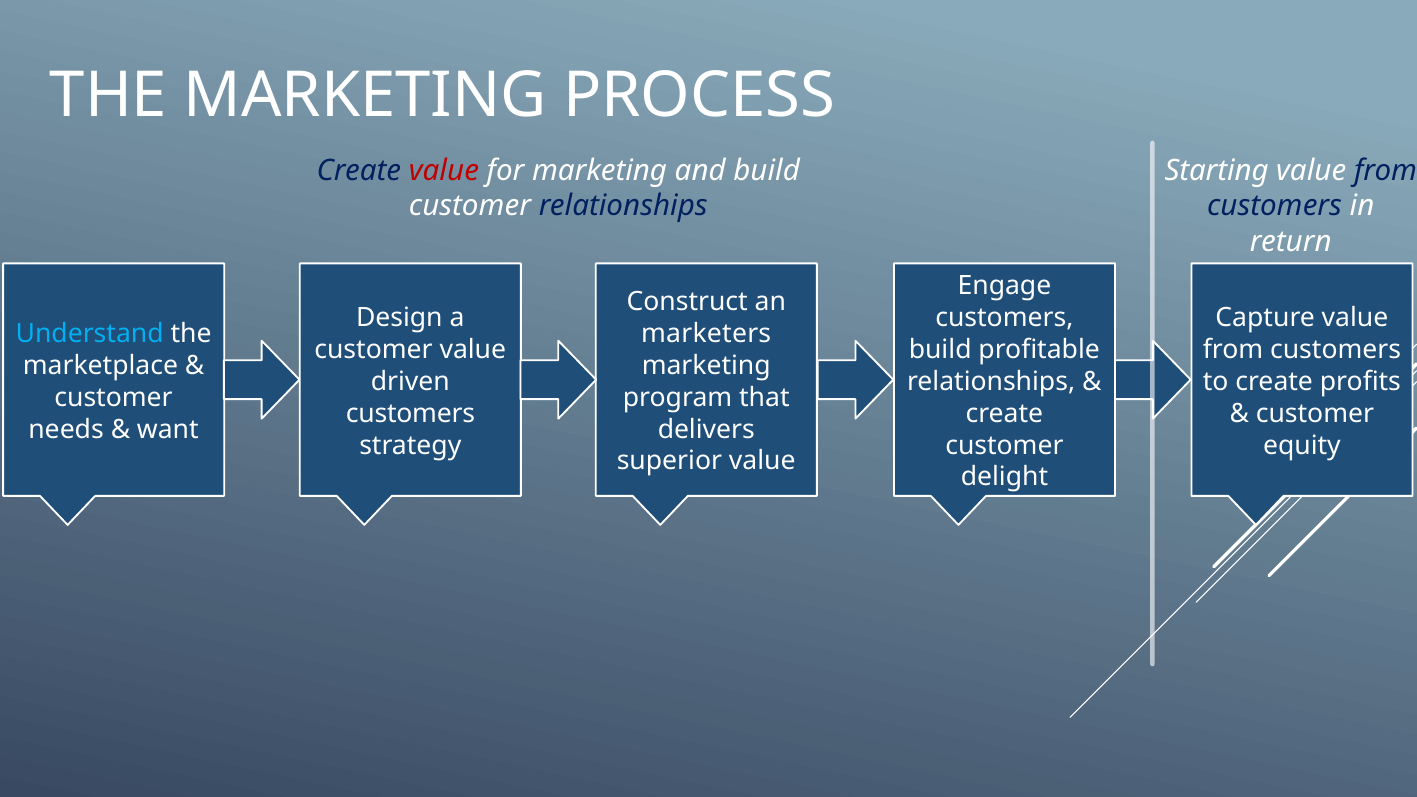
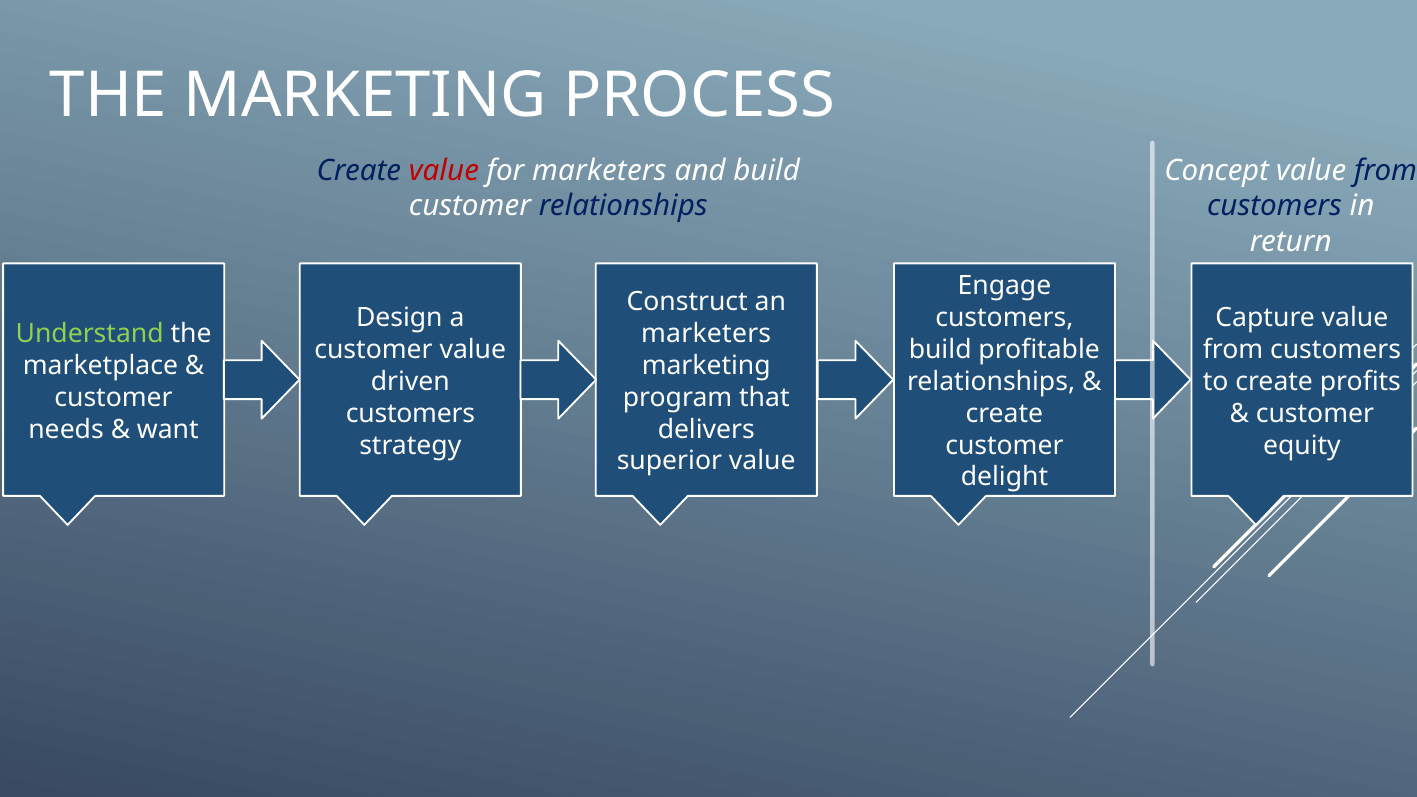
for marketing: marketing -> marketers
Starting: Starting -> Concept
Understand colour: light blue -> light green
